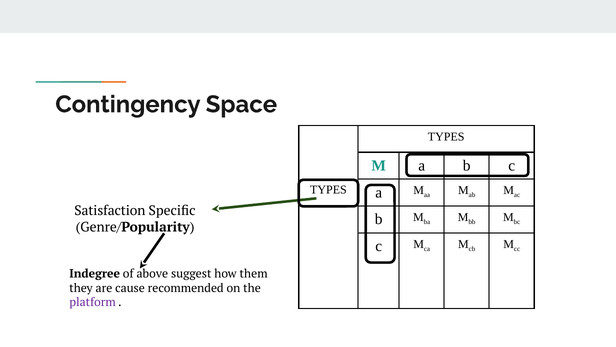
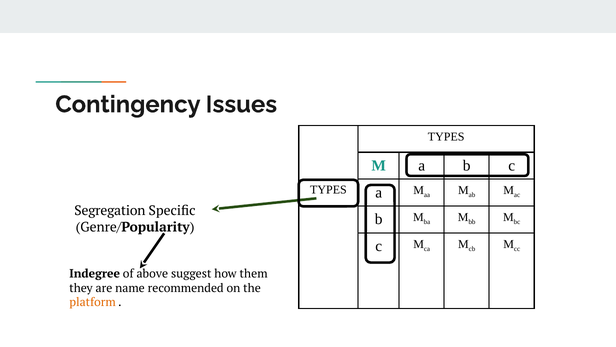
Space: Space -> Issues
Satisfaction: Satisfaction -> Segregation
cause: cause -> name
platform colour: purple -> orange
